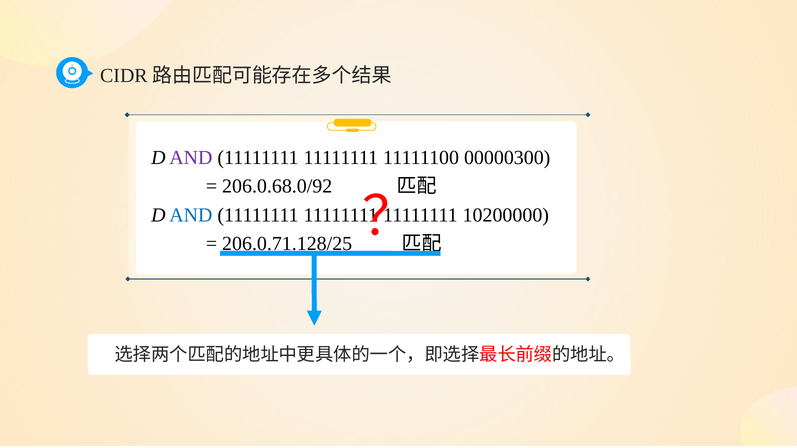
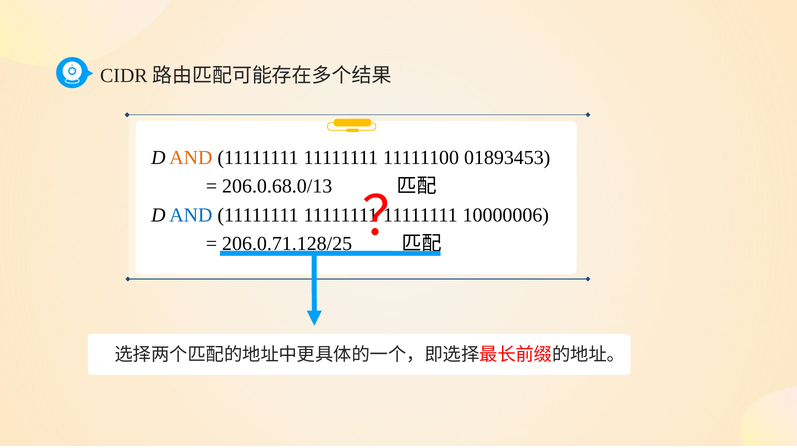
AND at (191, 158) colour: purple -> orange
00000300: 00000300 -> 01893453
206.0.68.0/92: 206.0.68.0/92 -> 206.0.68.0/13
10200000: 10200000 -> 10000006
